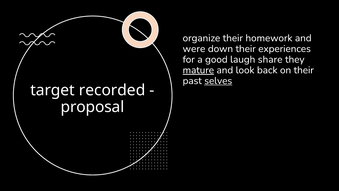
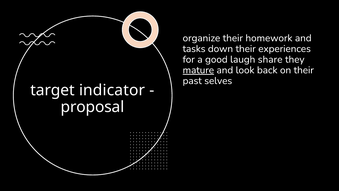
were: were -> tasks
selves underline: present -> none
recorded: recorded -> indicator
